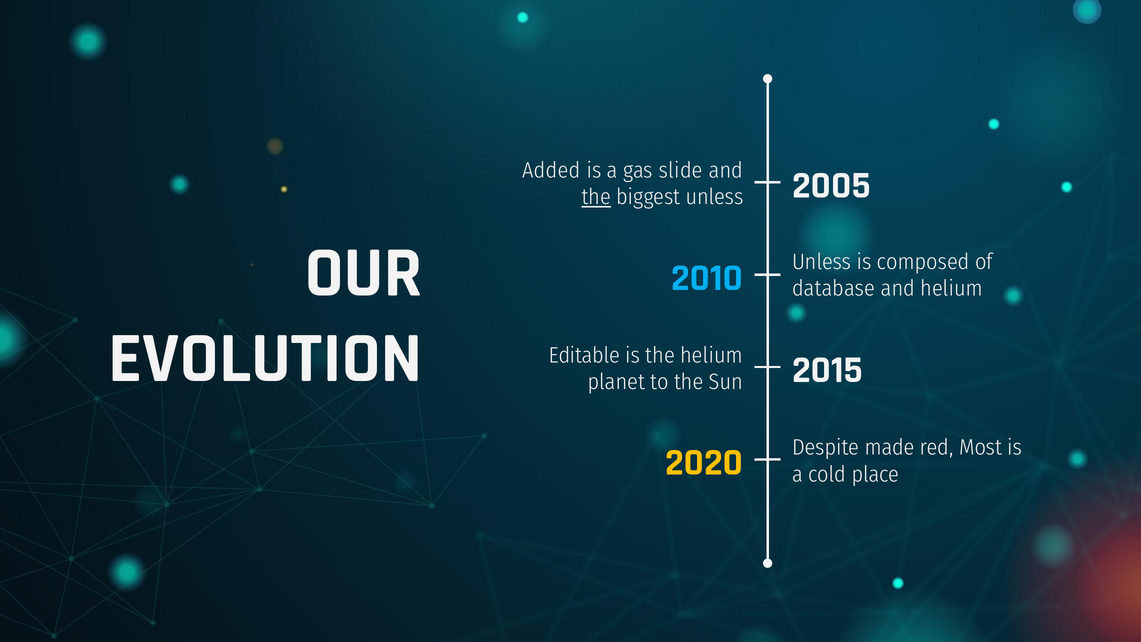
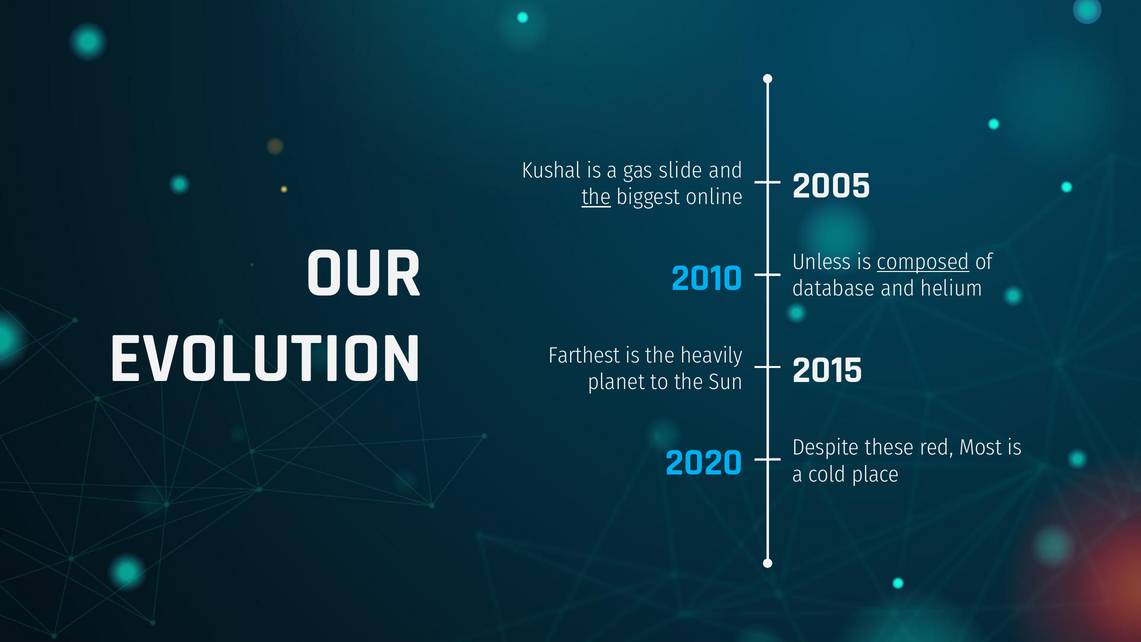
Added: Added -> Kushal
biggest unless: unless -> online
composed underline: none -> present
Editable: Editable -> Farthest
the helium: helium -> heavily
made: made -> these
2020 colour: yellow -> light blue
